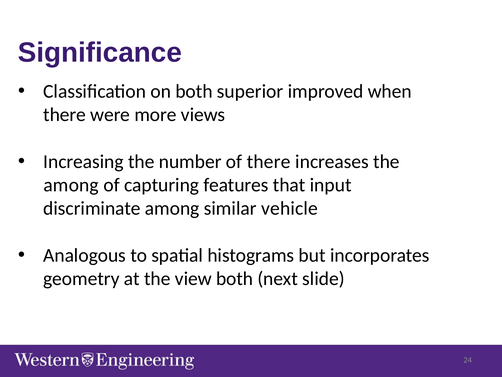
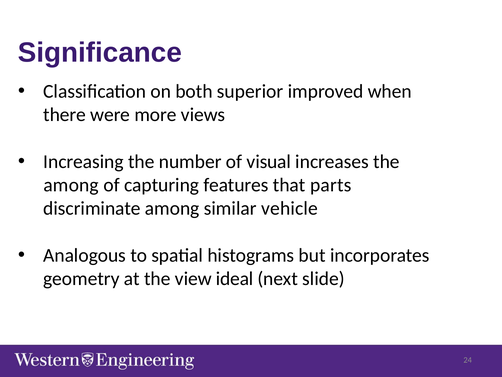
of there: there -> visual
input: input -> parts
view both: both -> ideal
